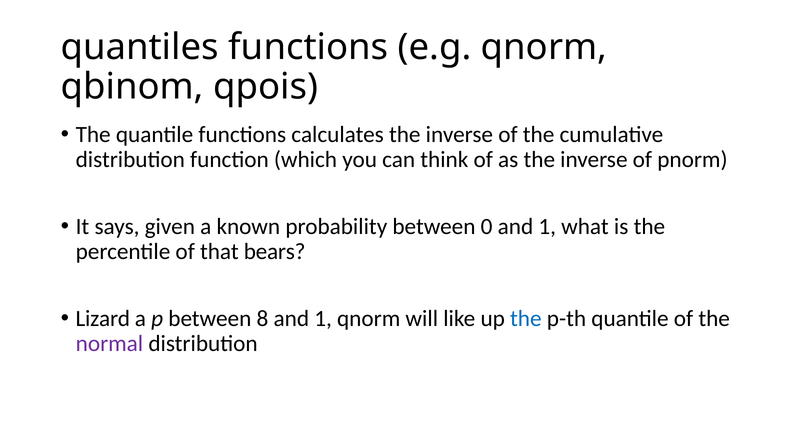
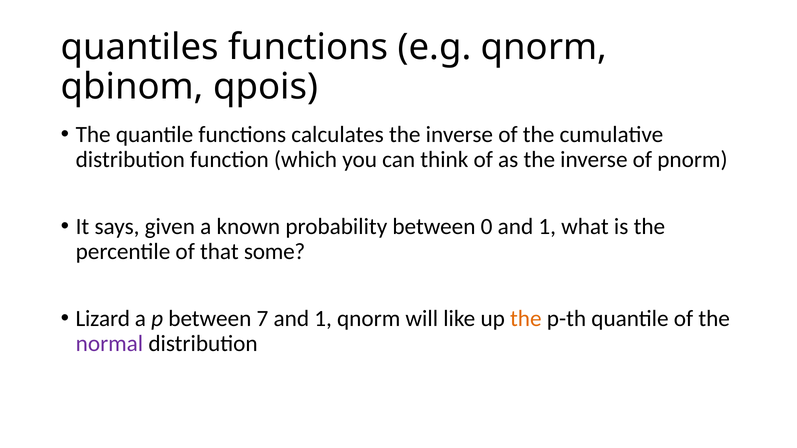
bears: bears -> some
8: 8 -> 7
the at (526, 319) colour: blue -> orange
